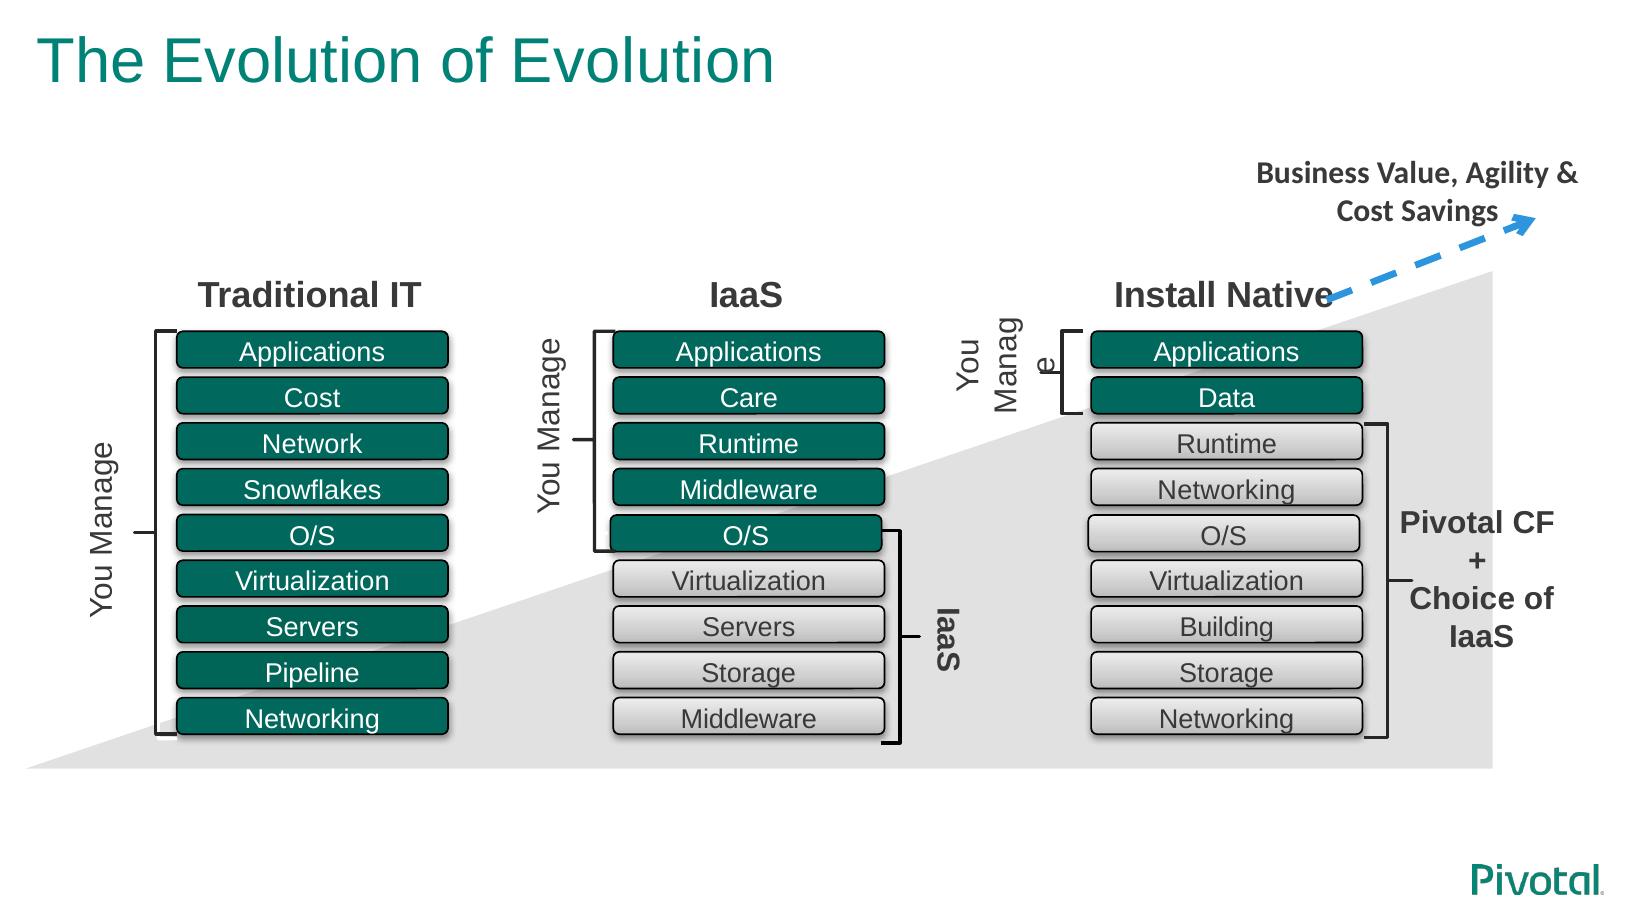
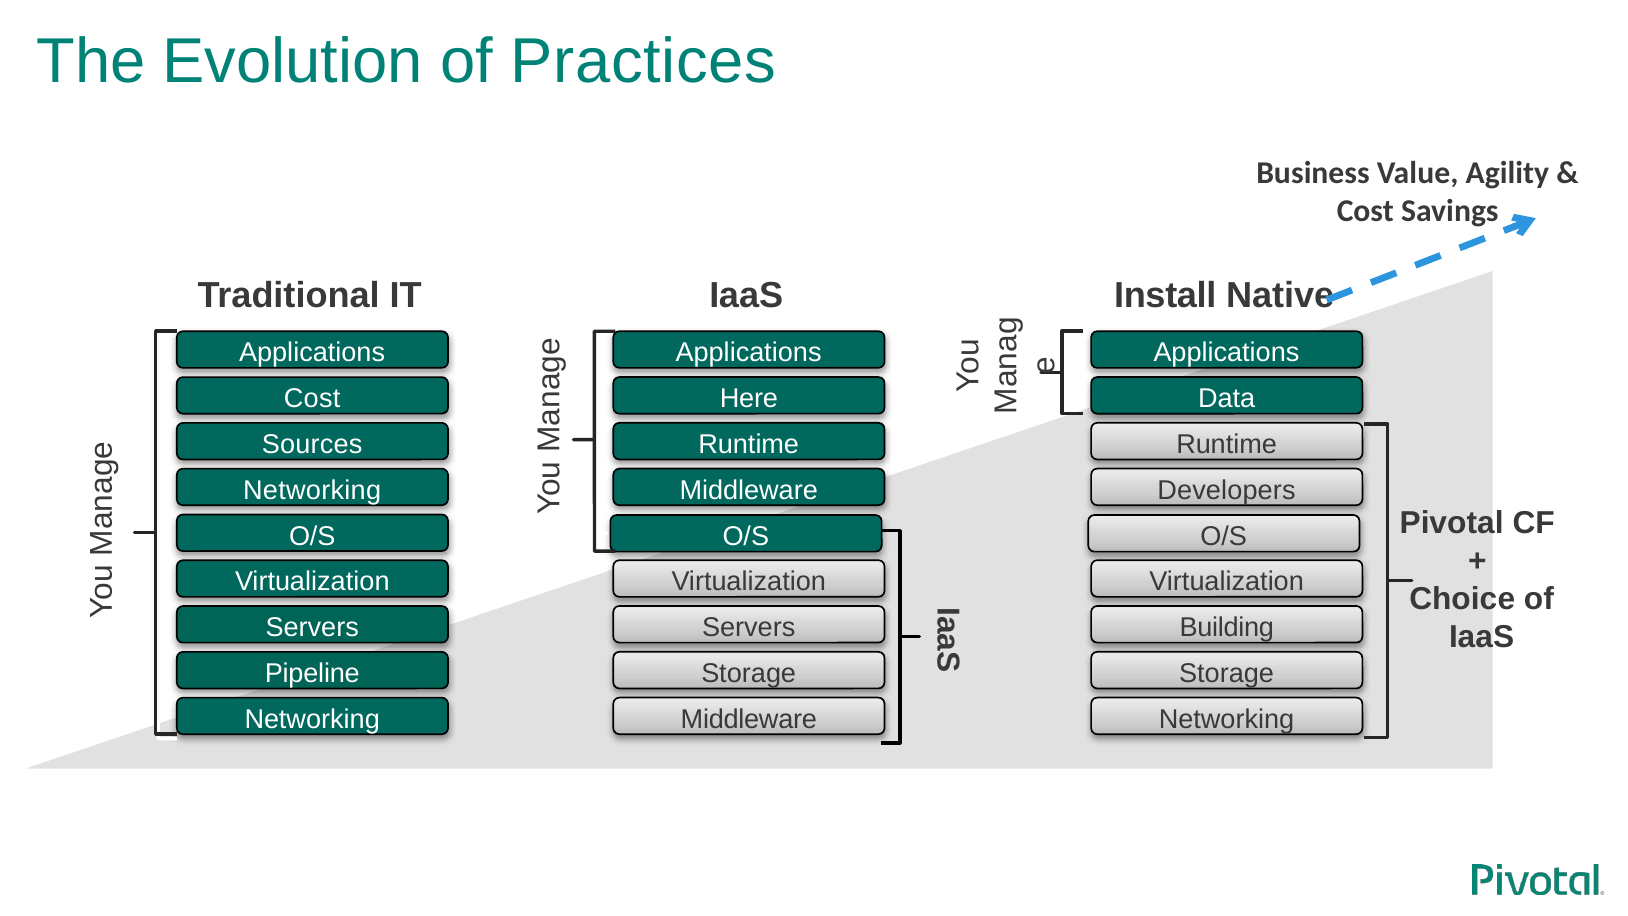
of Evolution: Evolution -> Practices
Care: Care -> Here
Network: Network -> Sources
Networking at (1226, 490): Networking -> Developers
Snowflakes at (312, 490): Snowflakes -> Networking
